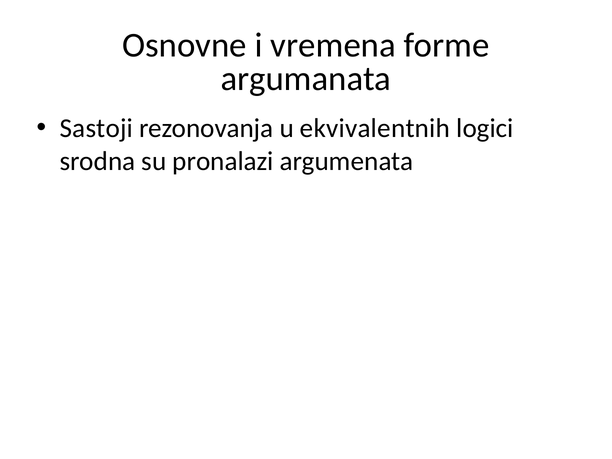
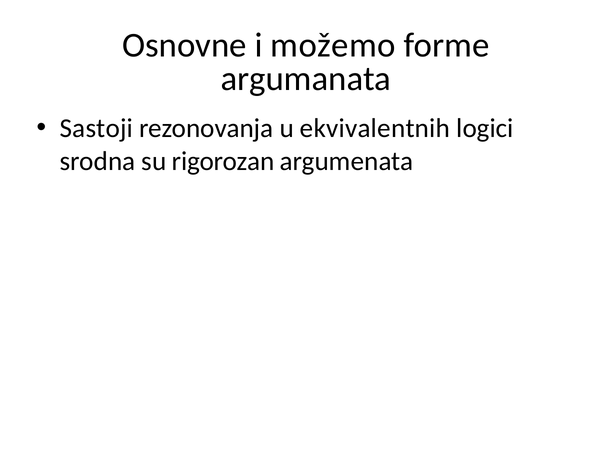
vremena: vremena -> možemo
pronalazi: pronalazi -> rigorozan
